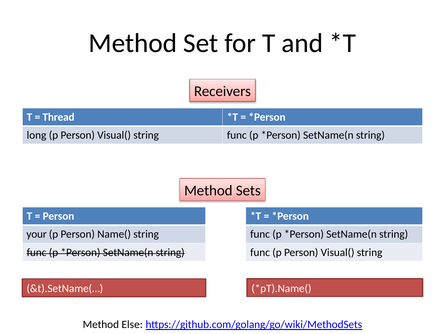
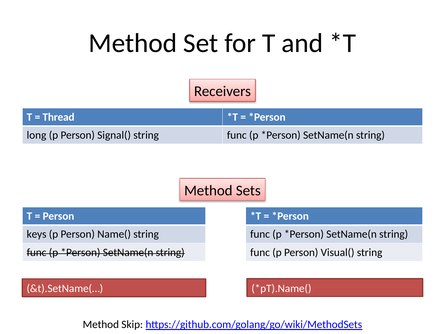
Visual( at (114, 135): Visual( -> Signal(
your: your -> keys
Else: Else -> Skip
